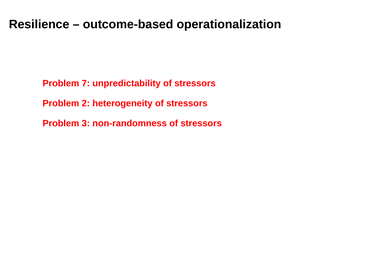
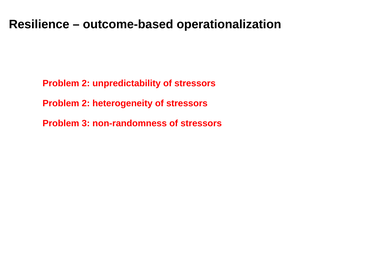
7 at (86, 84): 7 -> 2
